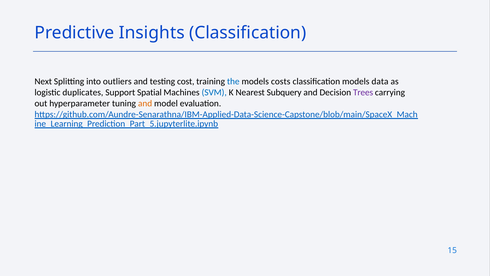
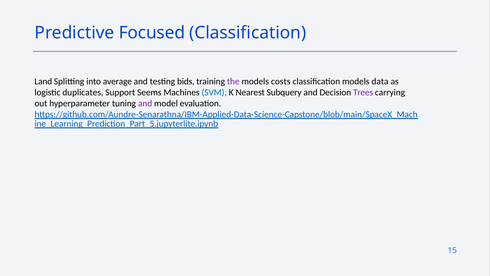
Insights: Insights -> Focused
Next: Next -> Land
outliers: outliers -> average
cost: cost -> bids
the colour: blue -> purple
Spatial: Spatial -> Seems
and at (145, 103) colour: orange -> purple
